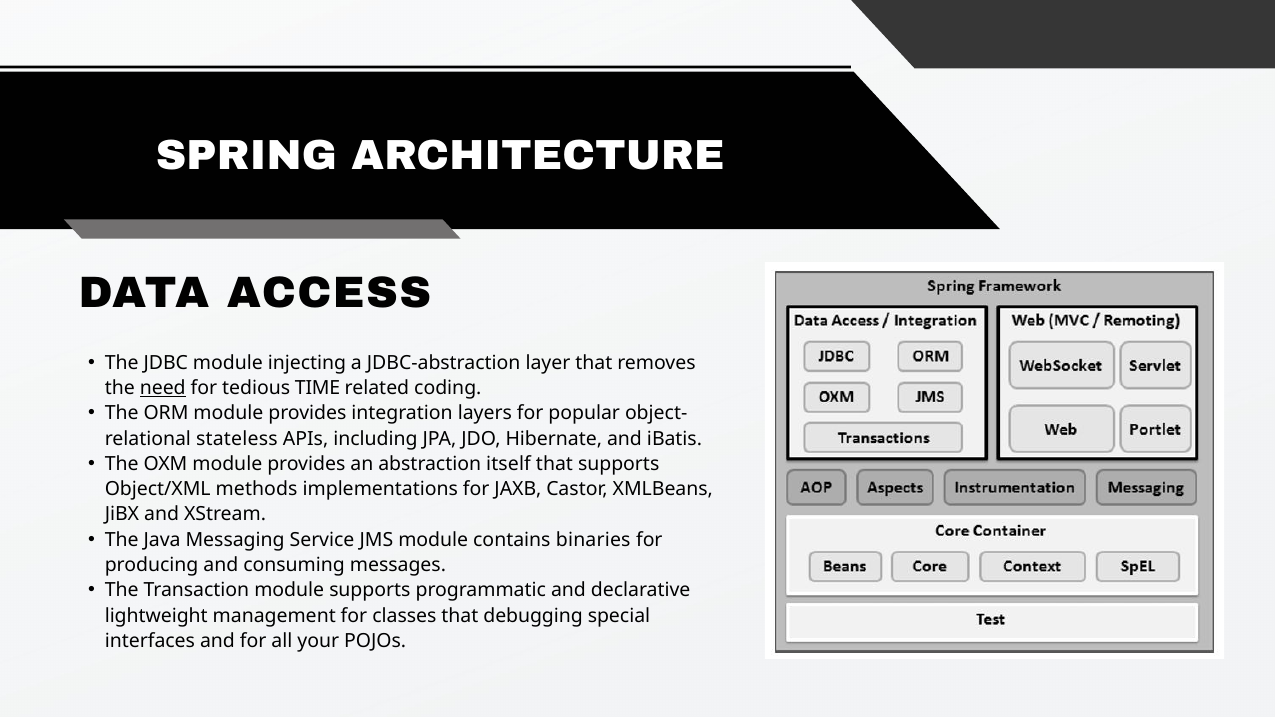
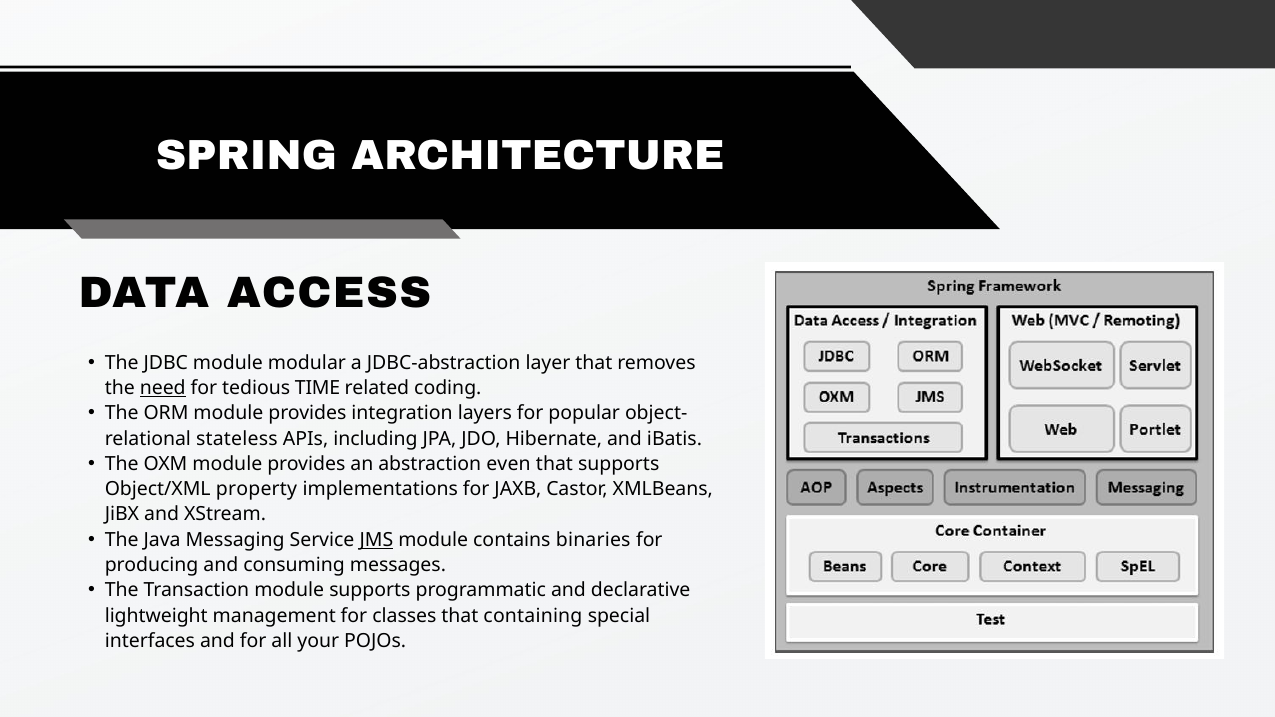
injecting: injecting -> modular
itself: itself -> even
methods: methods -> property
JMS underline: none -> present
debugging: debugging -> containing
